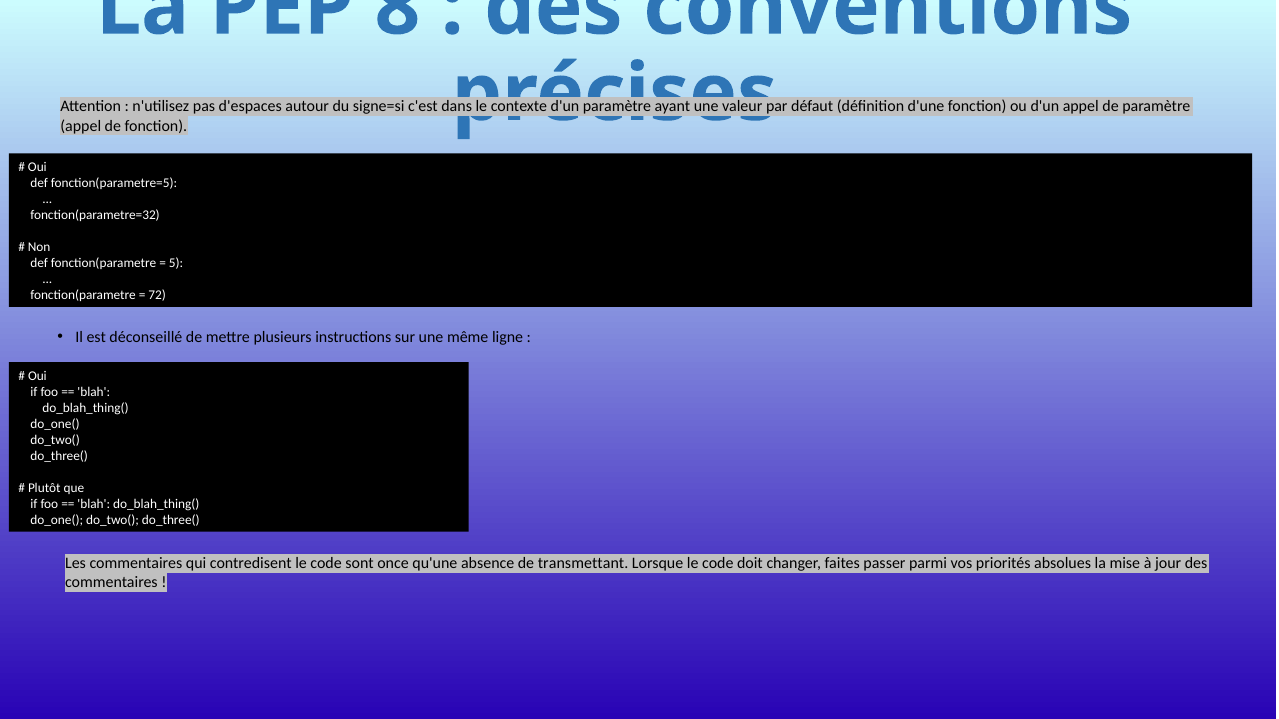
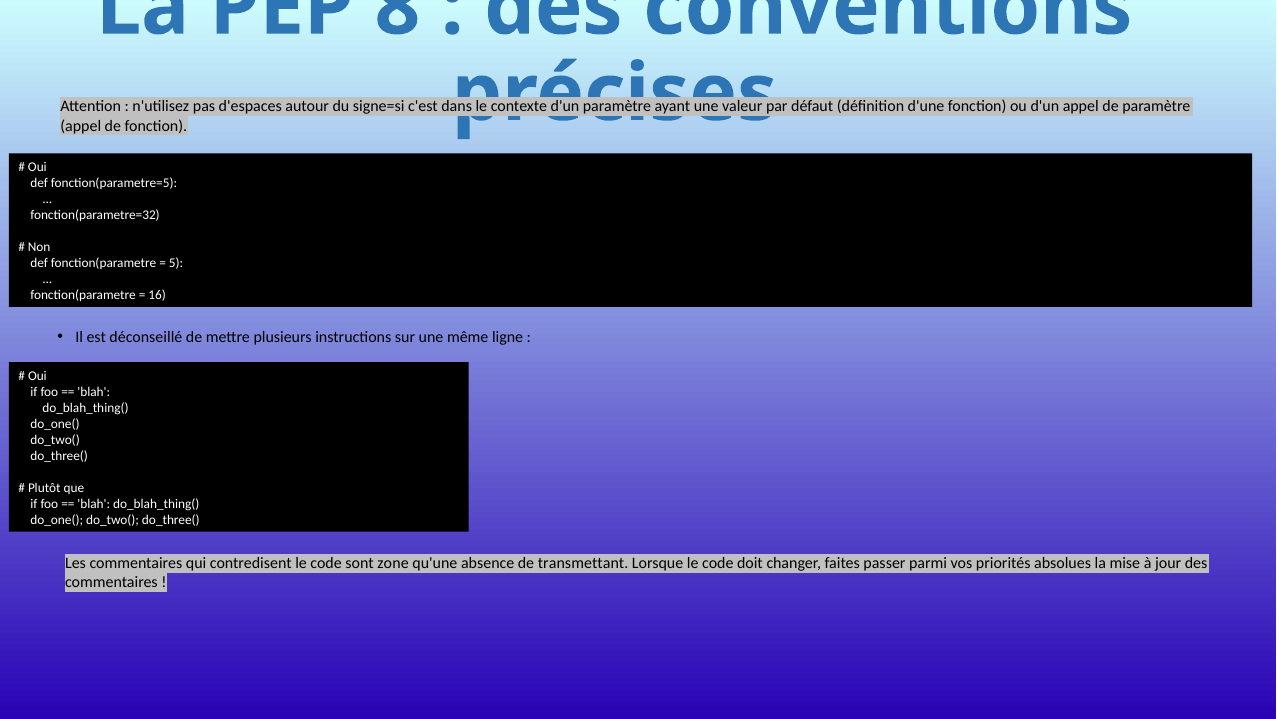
72: 72 -> 16
once: once -> zone
